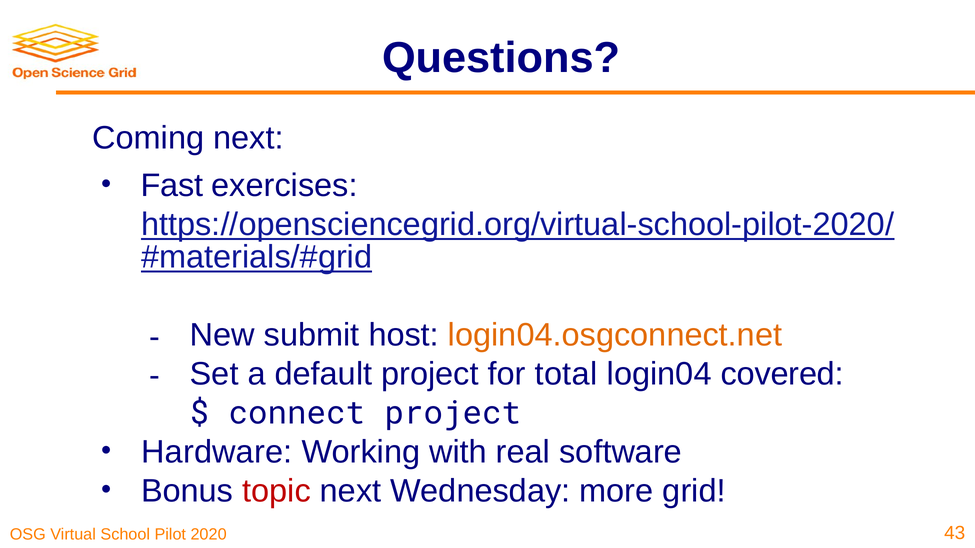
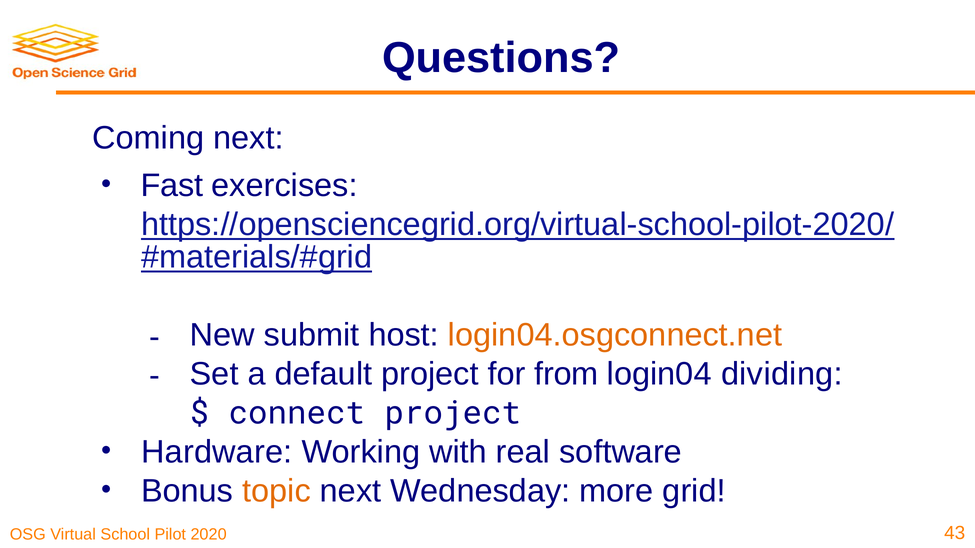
total: total -> from
covered: covered -> dividing
topic colour: red -> orange
